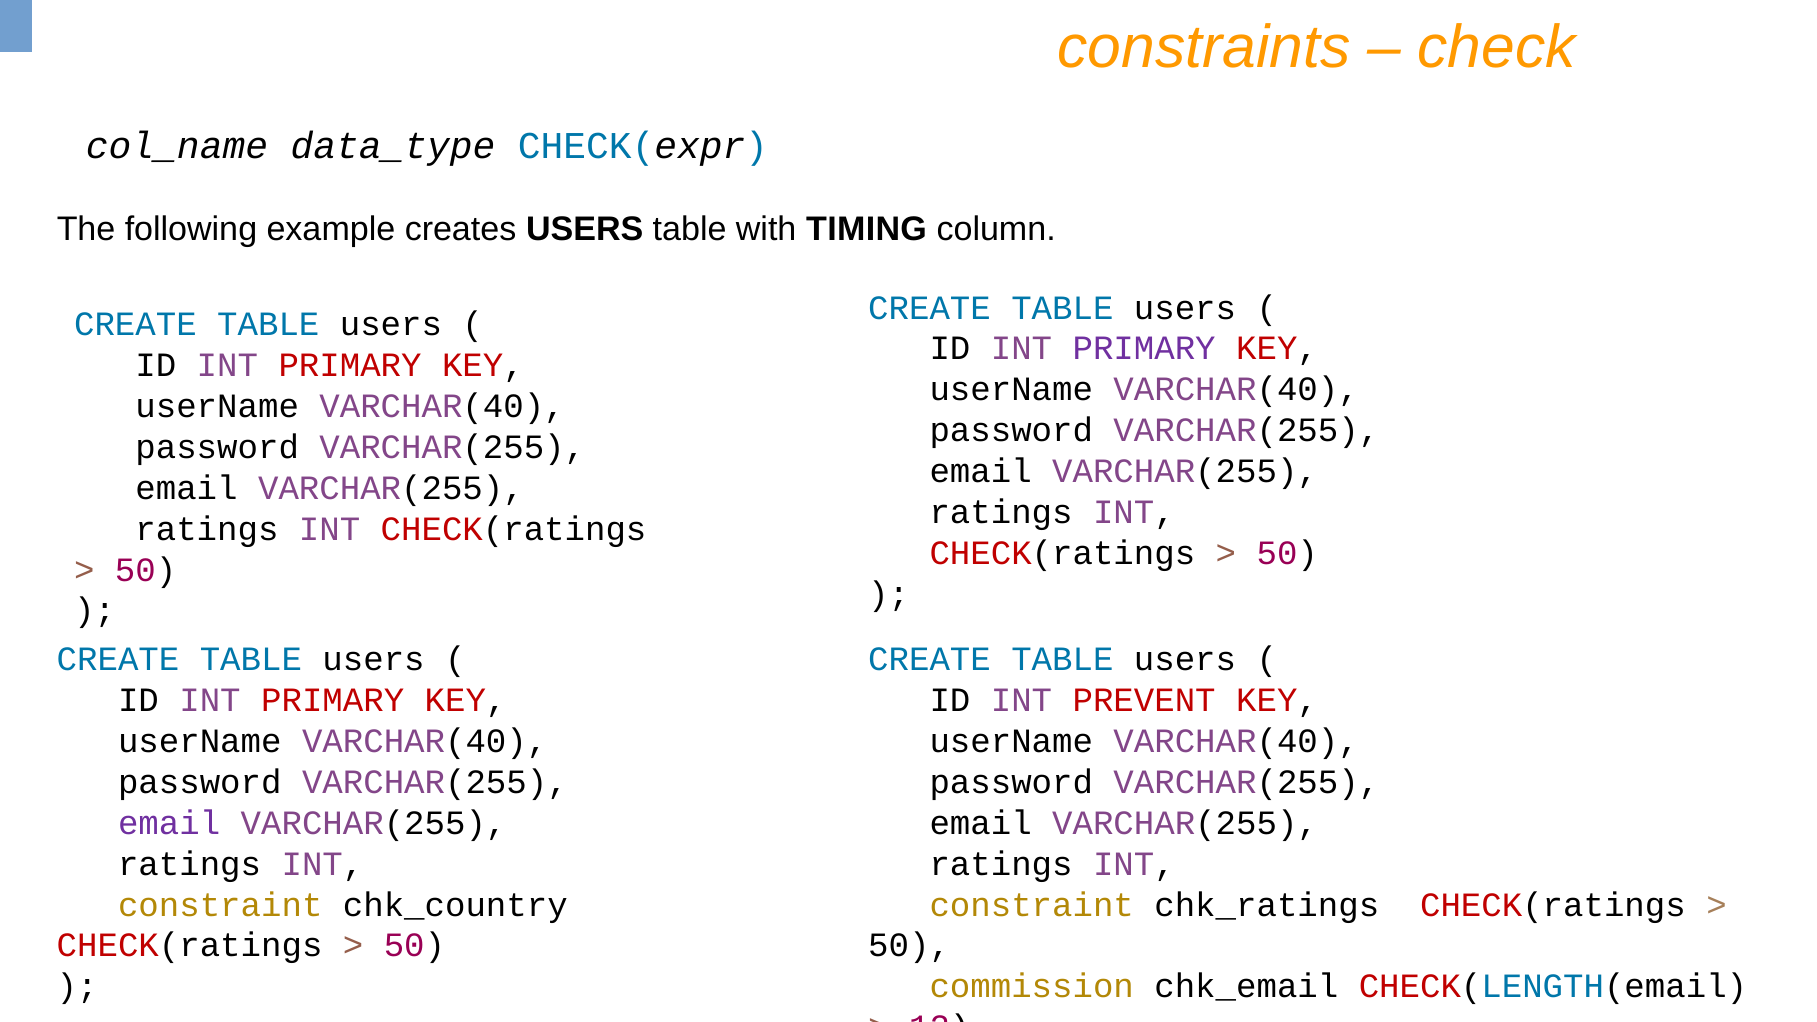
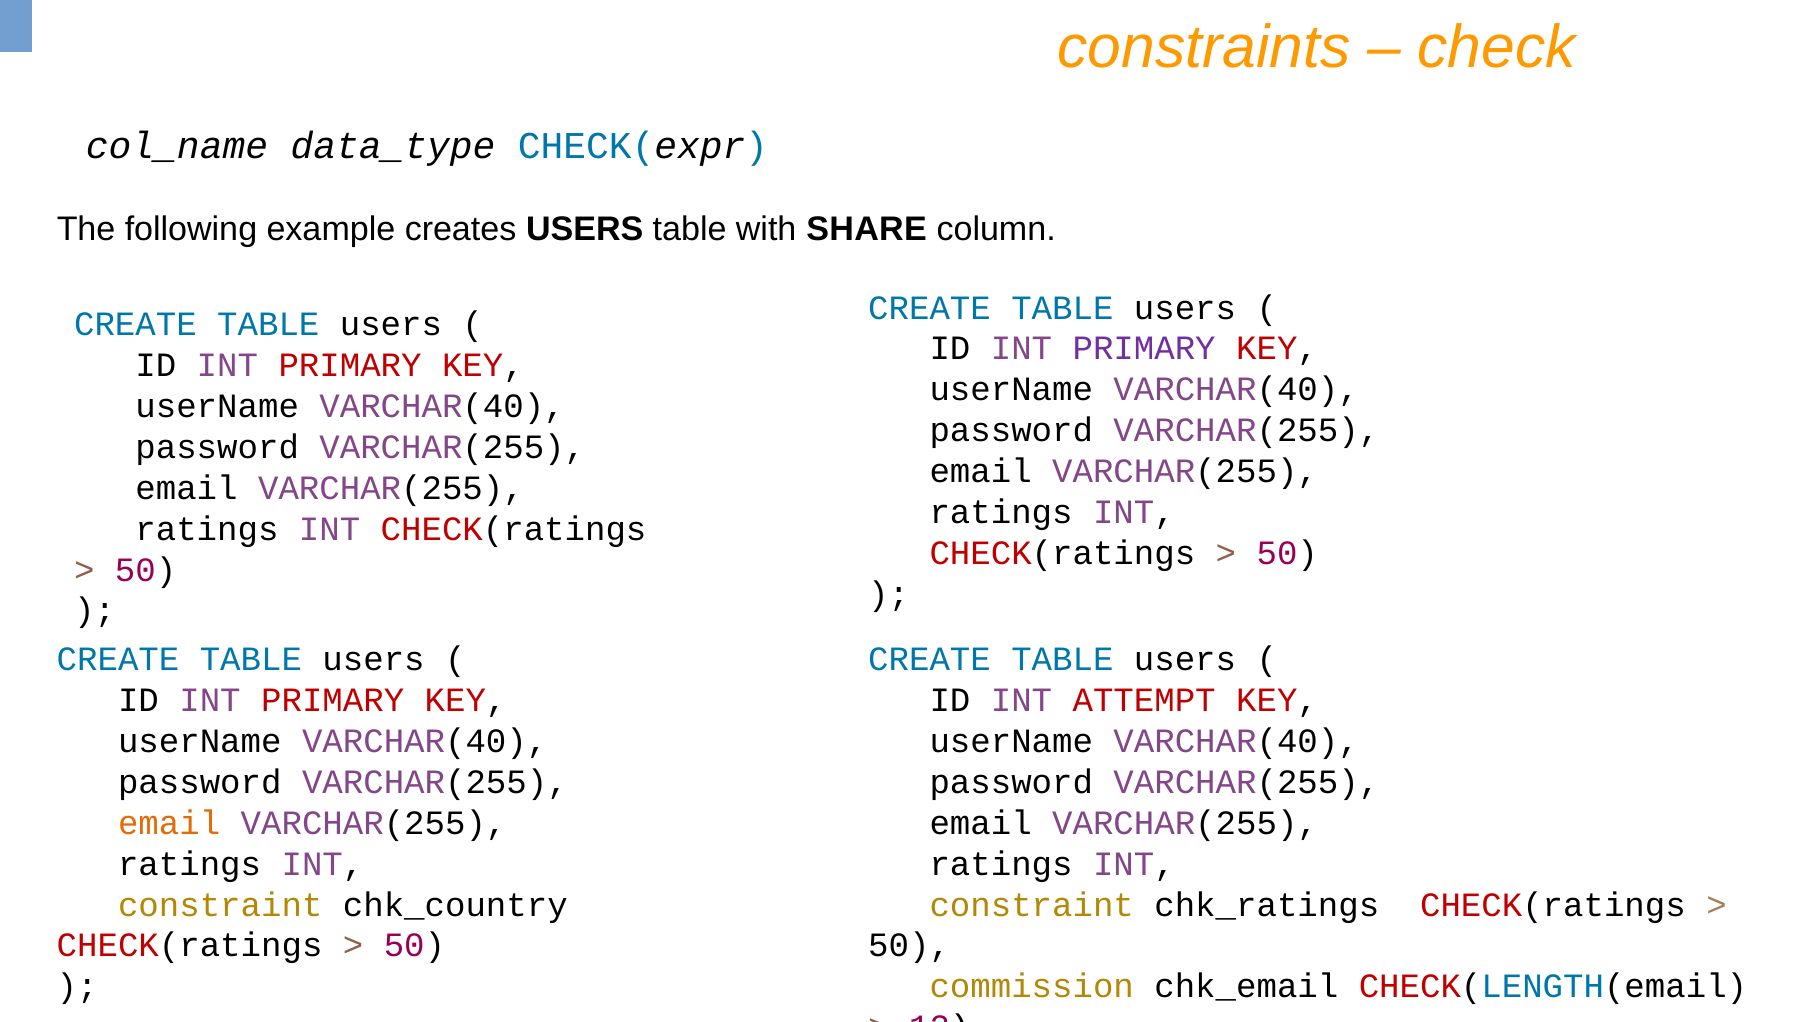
TIMING: TIMING -> SHARE
PREVENT: PREVENT -> ATTEMPT
email at (169, 823) colour: purple -> orange
